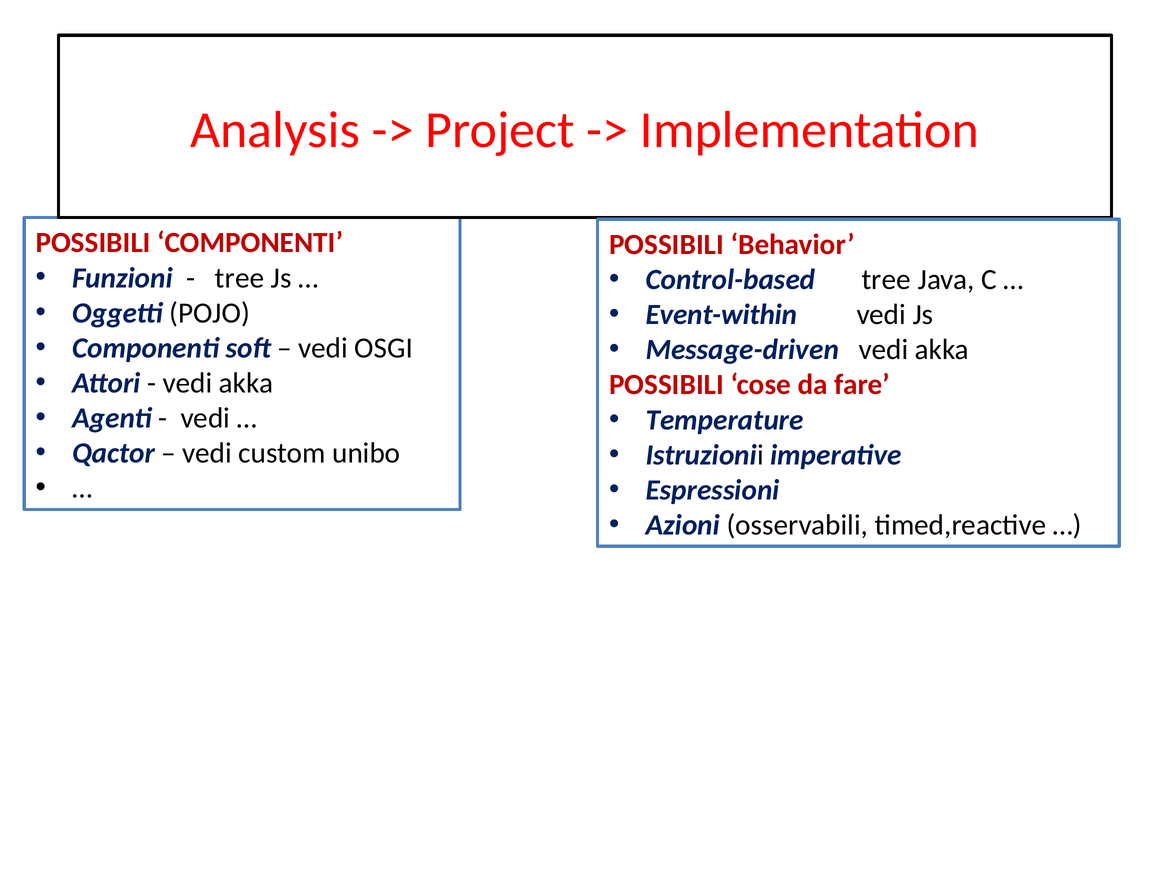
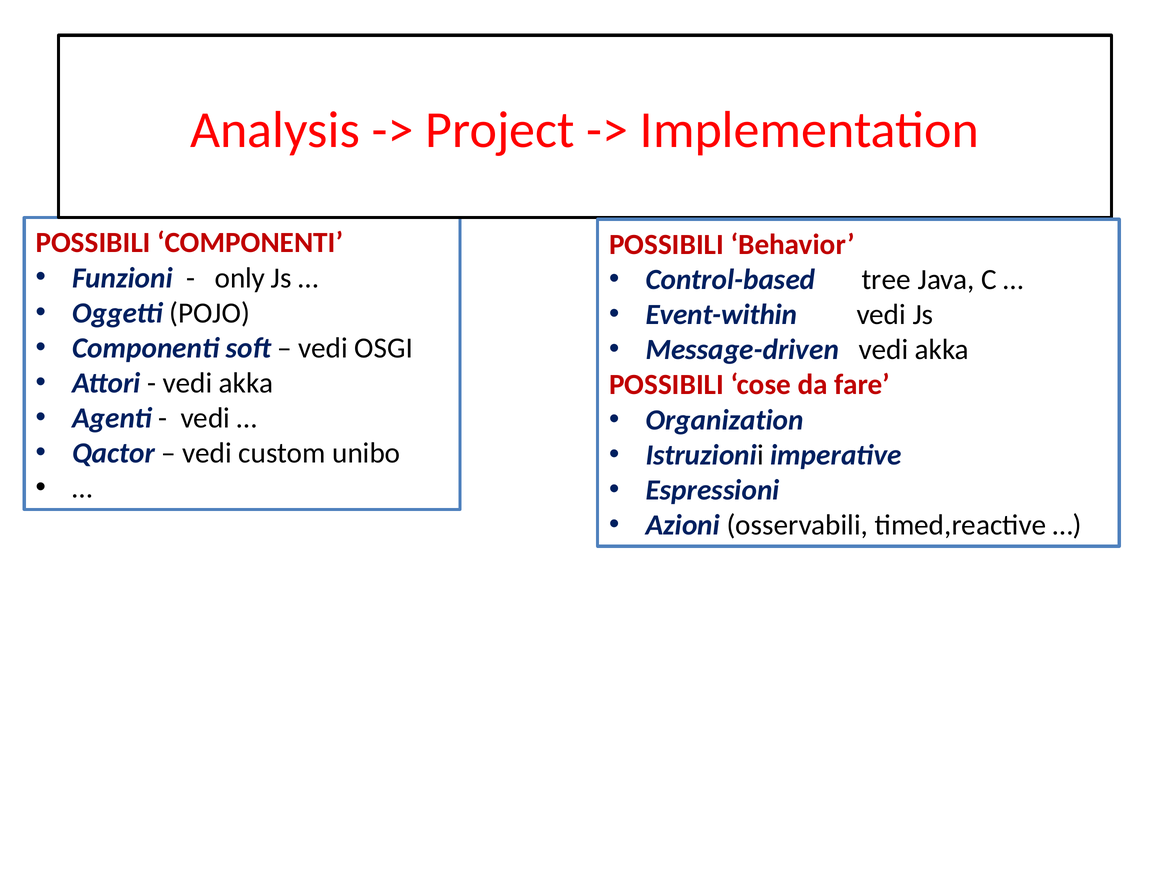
tree at (240, 278): tree -> only
Temperature: Temperature -> Organization
